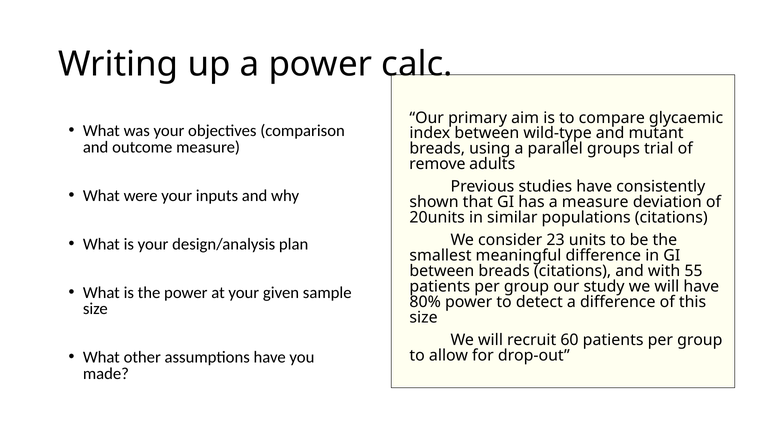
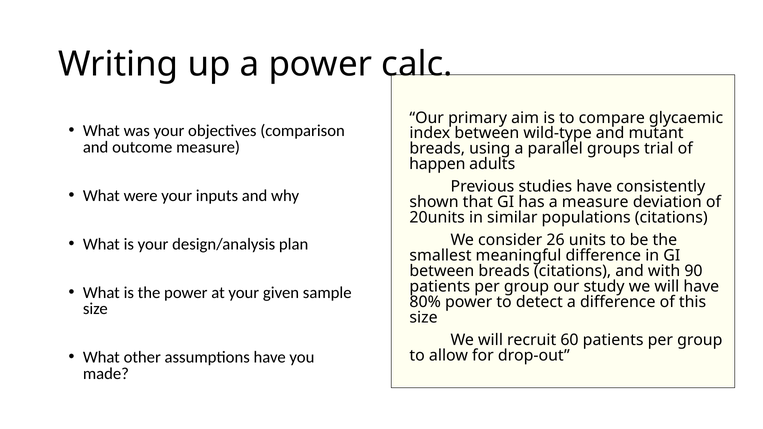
remove: remove -> happen
23: 23 -> 26
55: 55 -> 90
